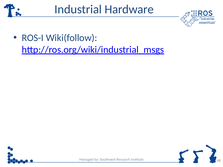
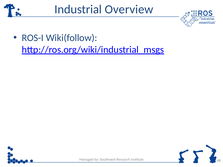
Hardware: Hardware -> Overview
